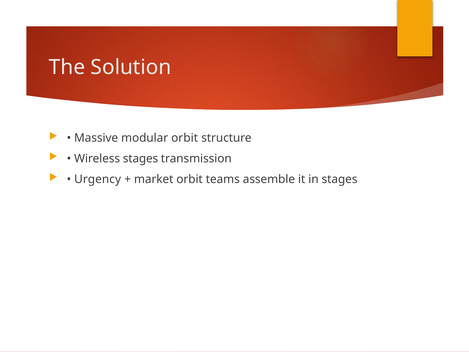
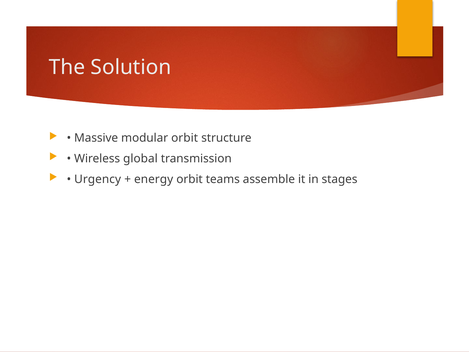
Wireless stages: stages -> global
market: market -> energy
